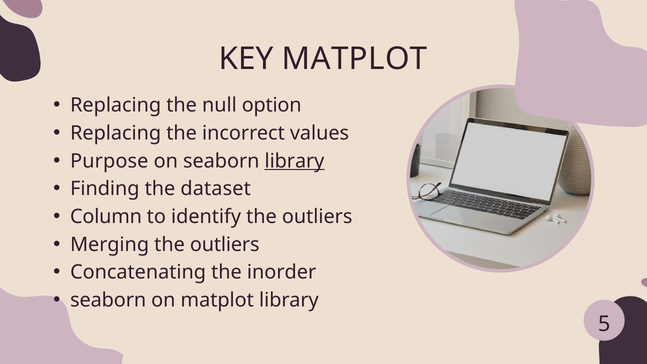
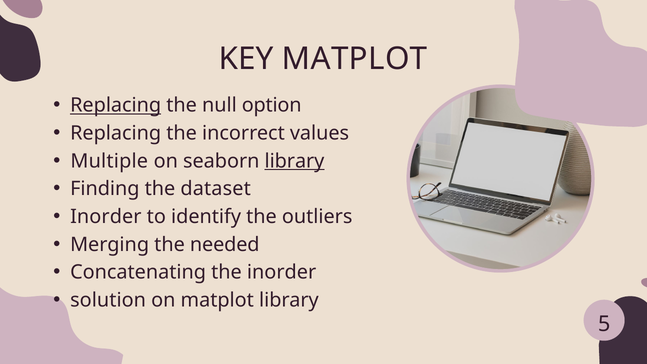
Replacing at (116, 105) underline: none -> present
Purpose: Purpose -> Multiple
Column at (106, 217): Column -> Inorder
Merging the outliers: outliers -> needed
seaborn at (108, 300): seaborn -> solution
